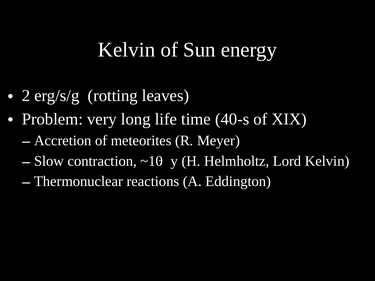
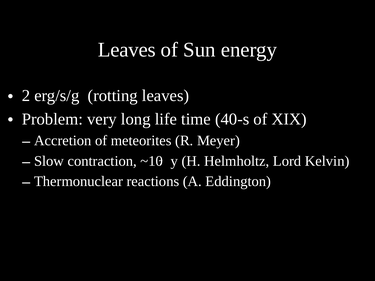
Kelvin at (127, 50): Kelvin -> Leaves
